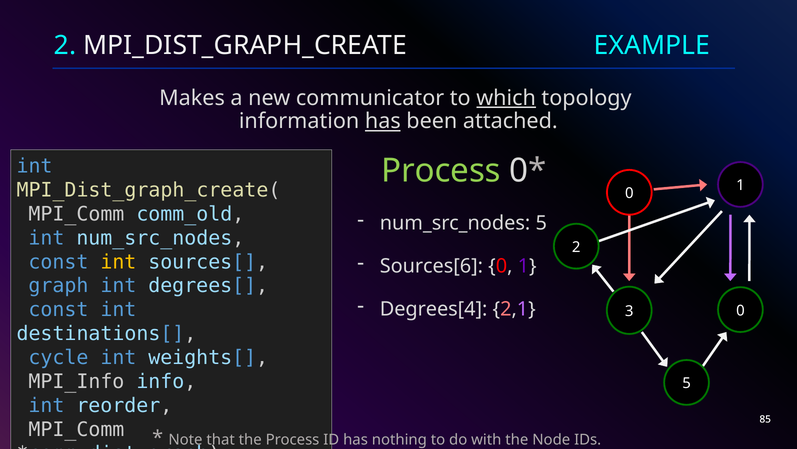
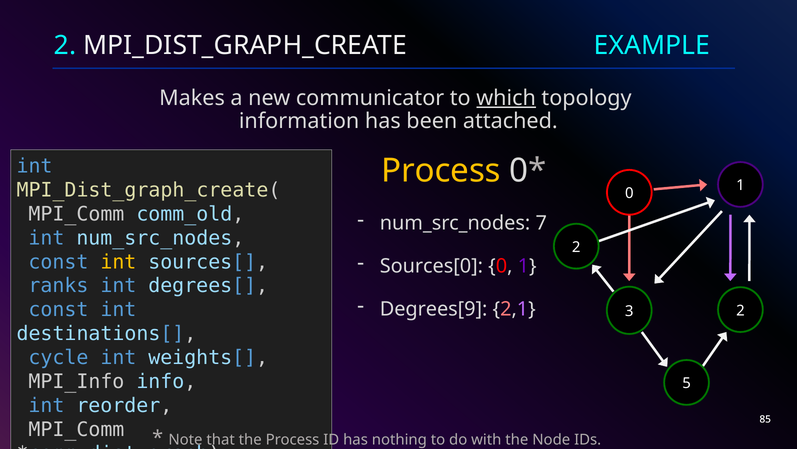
has at (383, 121) underline: present -> none
Process at (441, 171) colour: light green -> yellow
num_src_nodes 5: 5 -> 7
Sources[6: Sources[6 -> Sources[0
graph: graph -> ranks
Degrees[4: Degrees[4 -> Degrees[9
3 0: 0 -> 2
